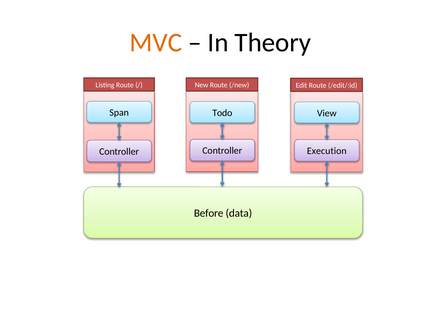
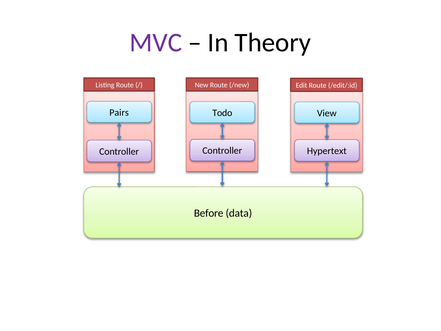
MVC colour: orange -> purple
Span: Span -> Pairs
Execution: Execution -> Hypertext
